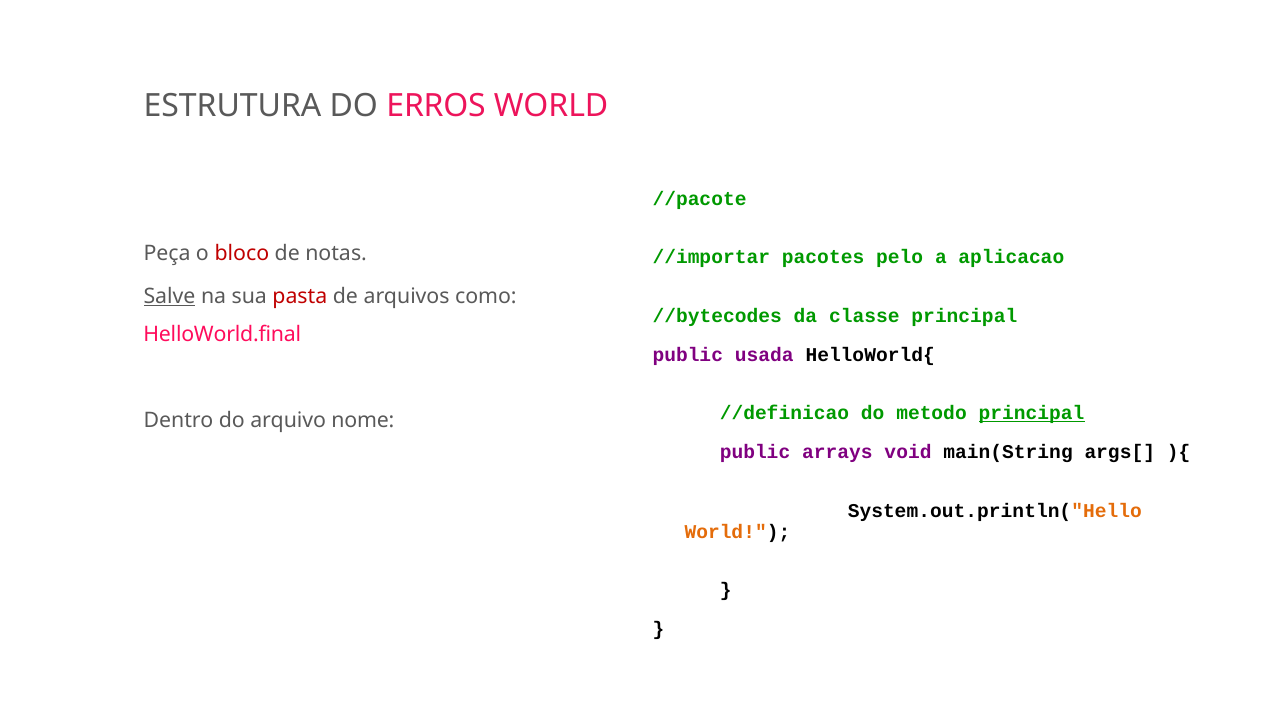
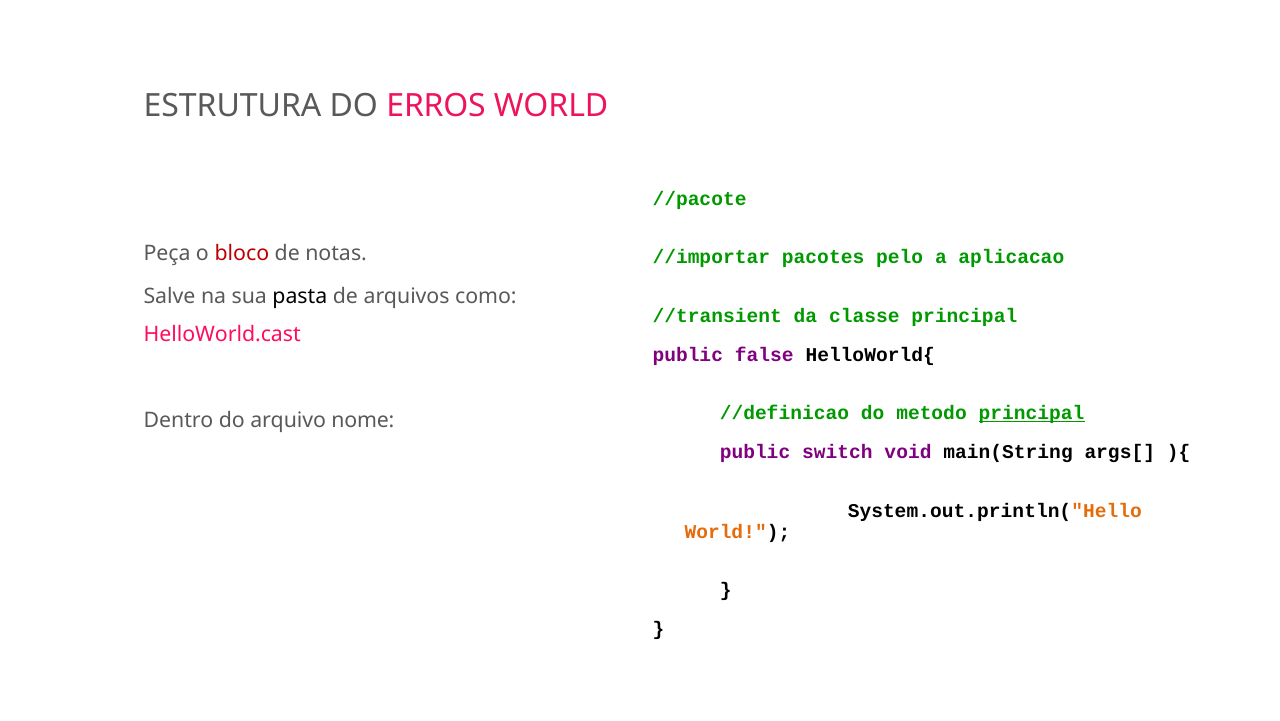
Salve underline: present -> none
pasta colour: red -> black
//bytecodes: //bytecodes -> //transient
HelloWorld.final: HelloWorld.final -> HelloWorld.cast
usada: usada -> false
arrays: arrays -> switch
